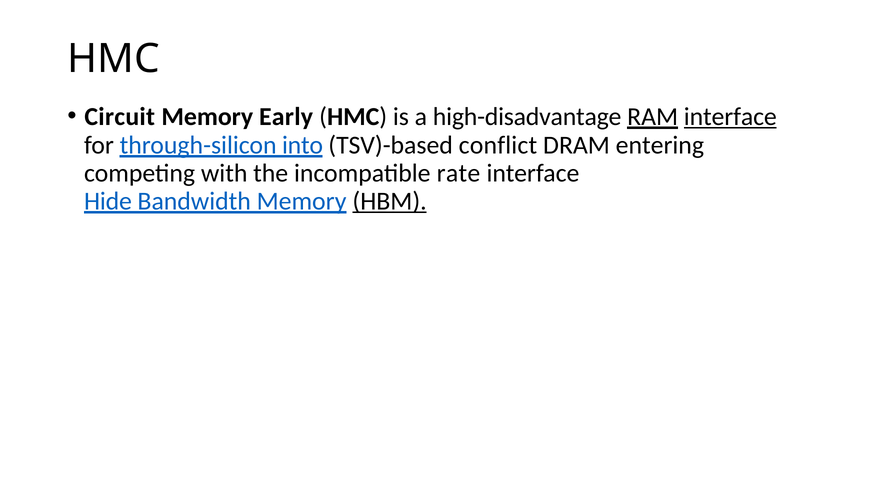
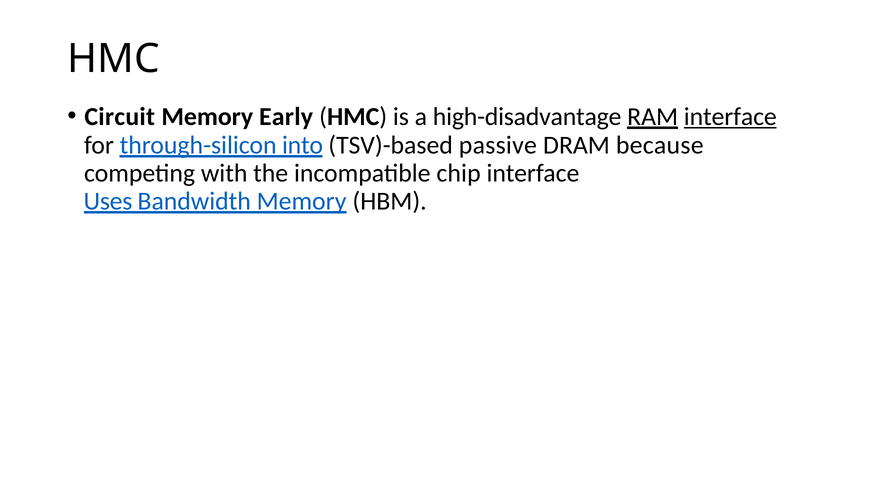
conflict: conflict -> passive
entering: entering -> because
rate: rate -> chip
Hide: Hide -> Uses
HBM underline: present -> none
